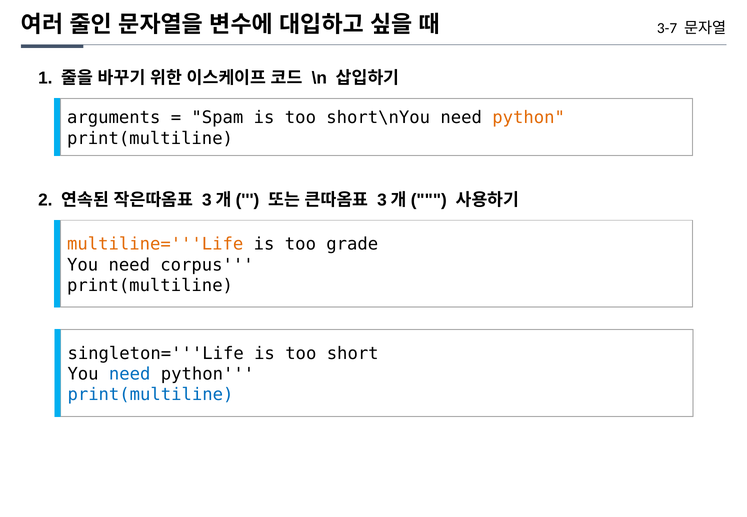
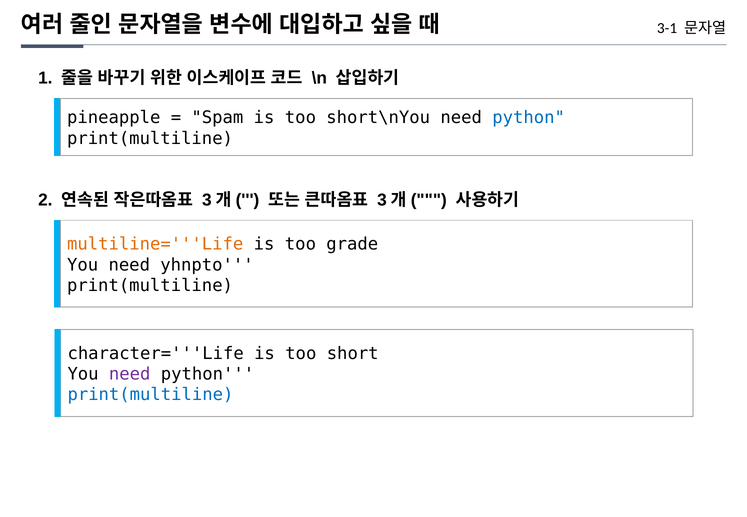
3-7: 3-7 -> 3-1
arguments: arguments -> pineapple
python at (529, 118) colour: orange -> blue
corpus: corpus -> yhnpto
singleton='''Life: singleton='''Life -> character='''Life
need at (130, 374) colour: blue -> purple
